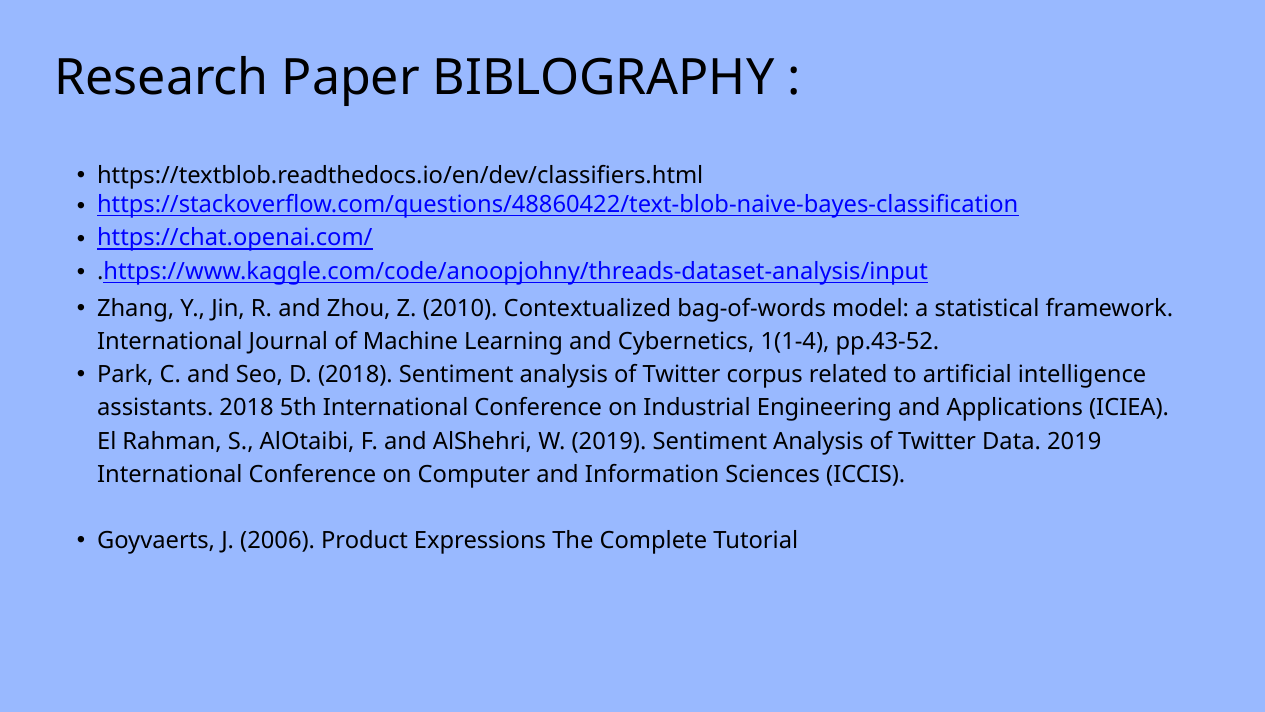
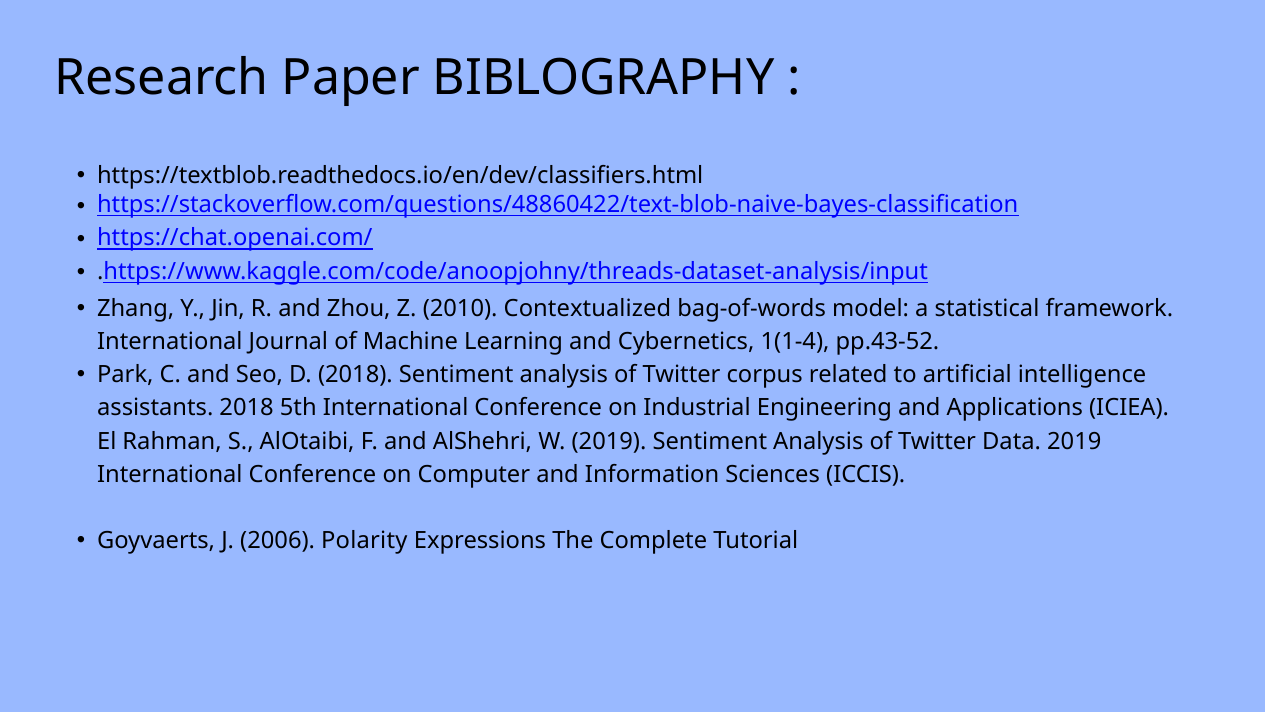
Product: Product -> Polarity
